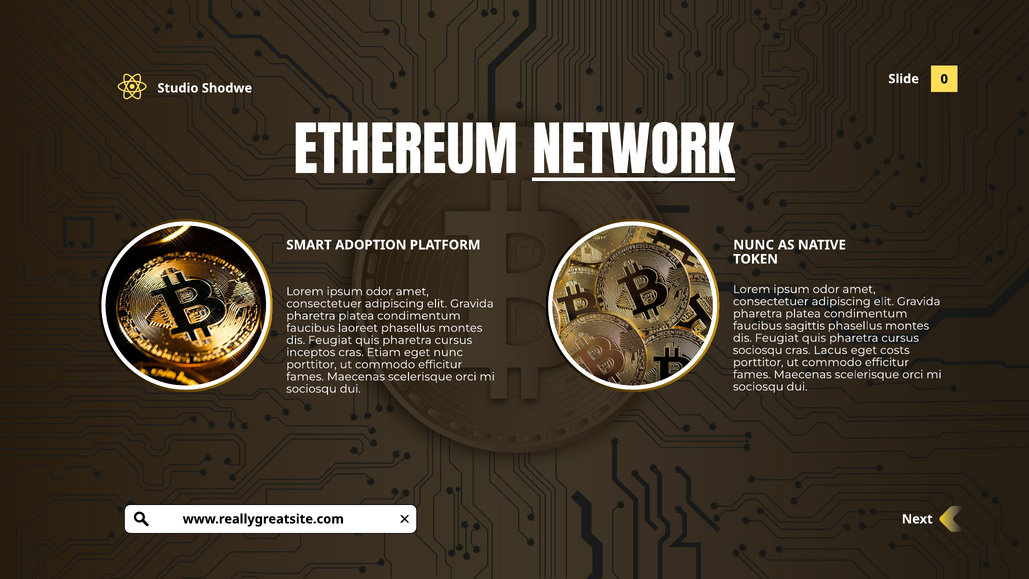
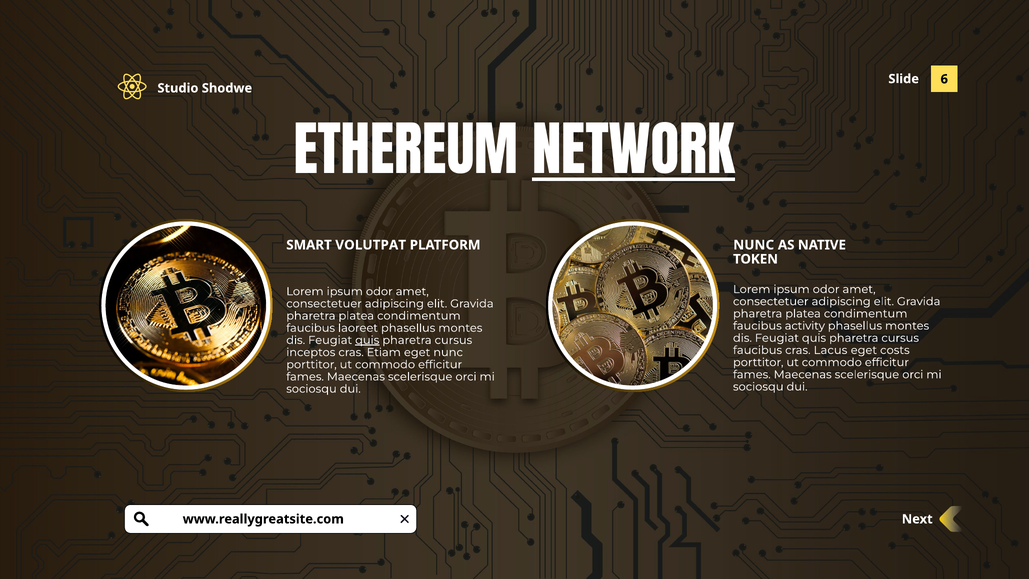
0: 0 -> 6
ADOPTION: ADOPTION -> VOLUTPAT
sagittis: sagittis -> activity
quis at (367, 340) underline: none -> present
sociosqu at (758, 350): sociosqu -> faucibus
